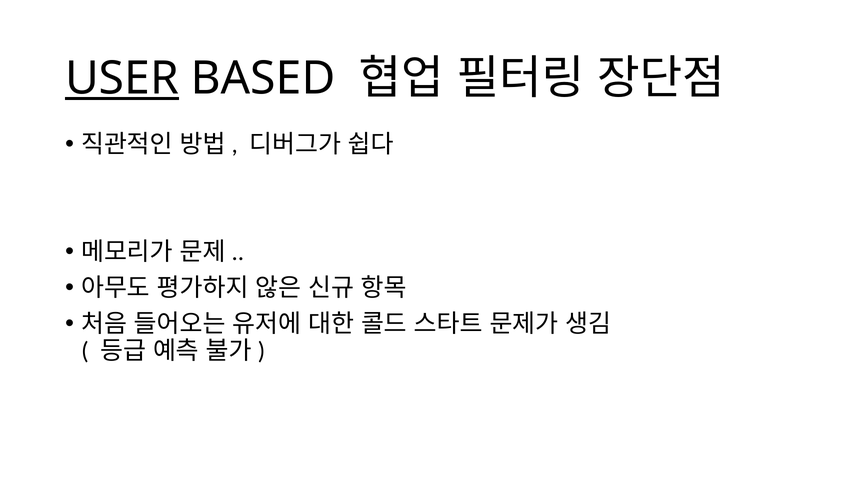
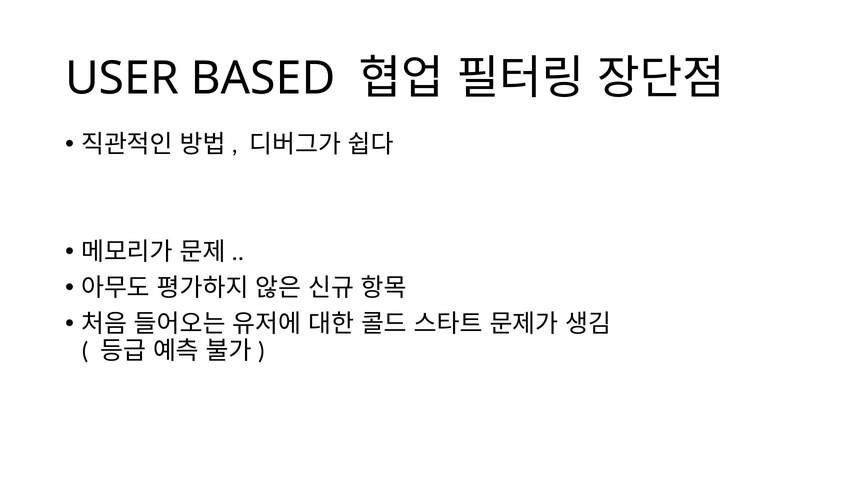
USER underline: present -> none
